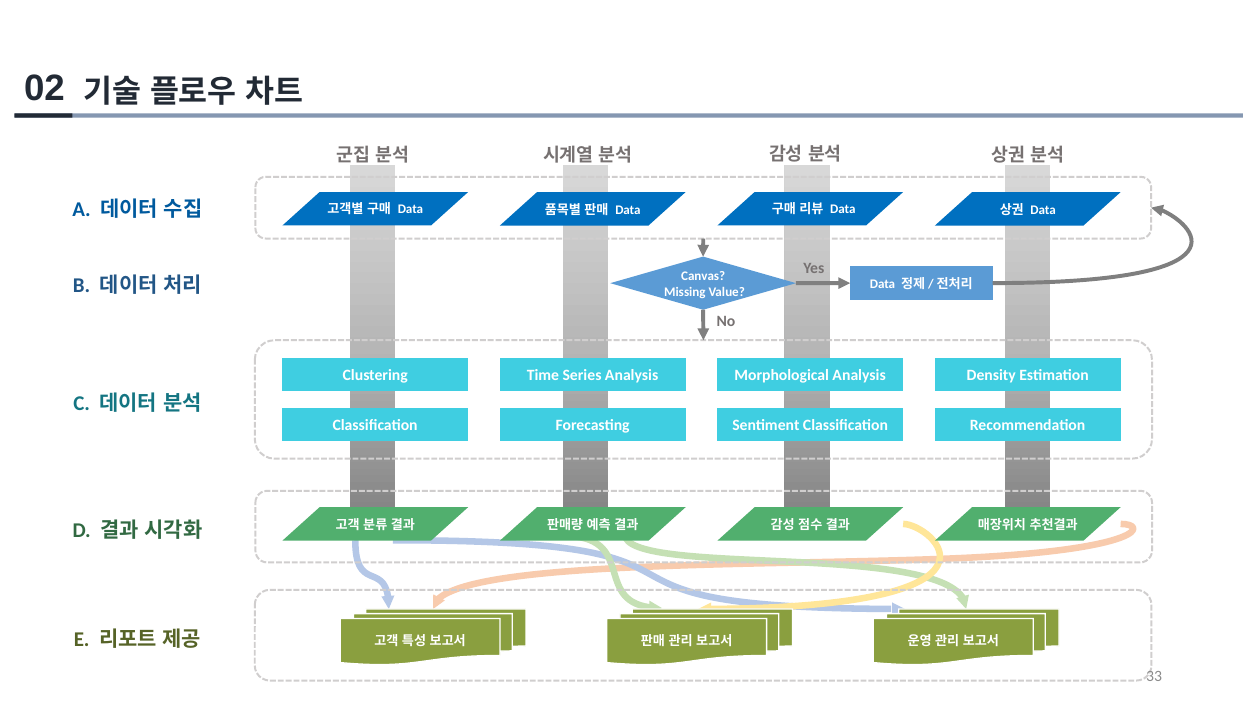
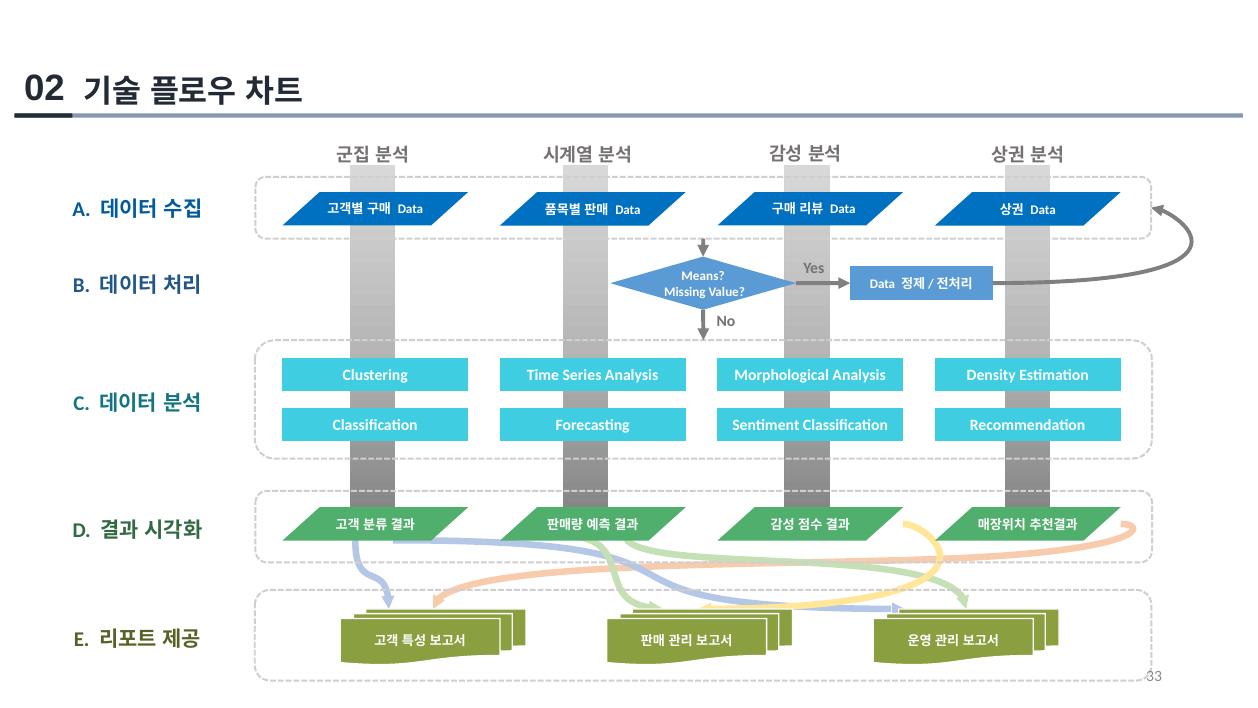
Canvas: Canvas -> Means
